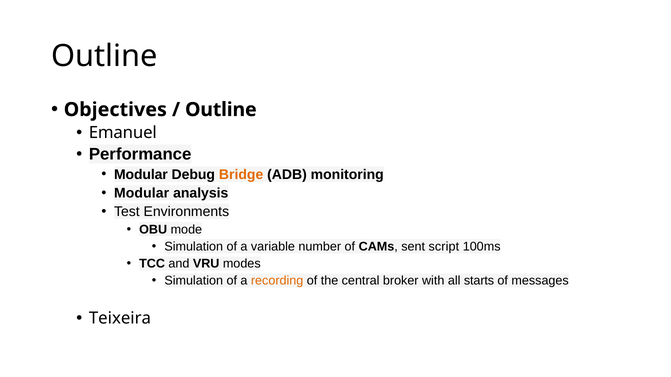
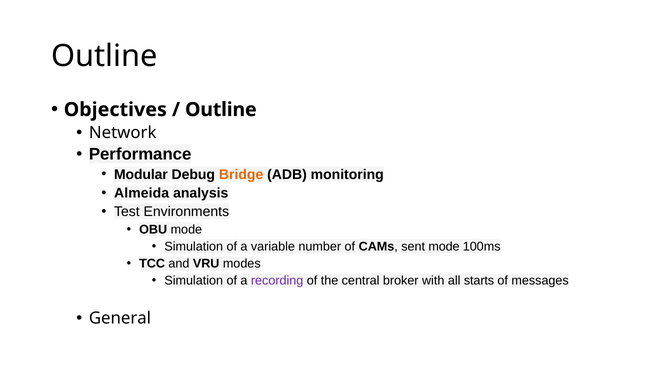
Emanuel: Emanuel -> Network
Modular at (142, 193): Modular -> Almeida
sent script: script -> mode
recording colour: orange -> purple
Teixeira: Teixeira -> General
